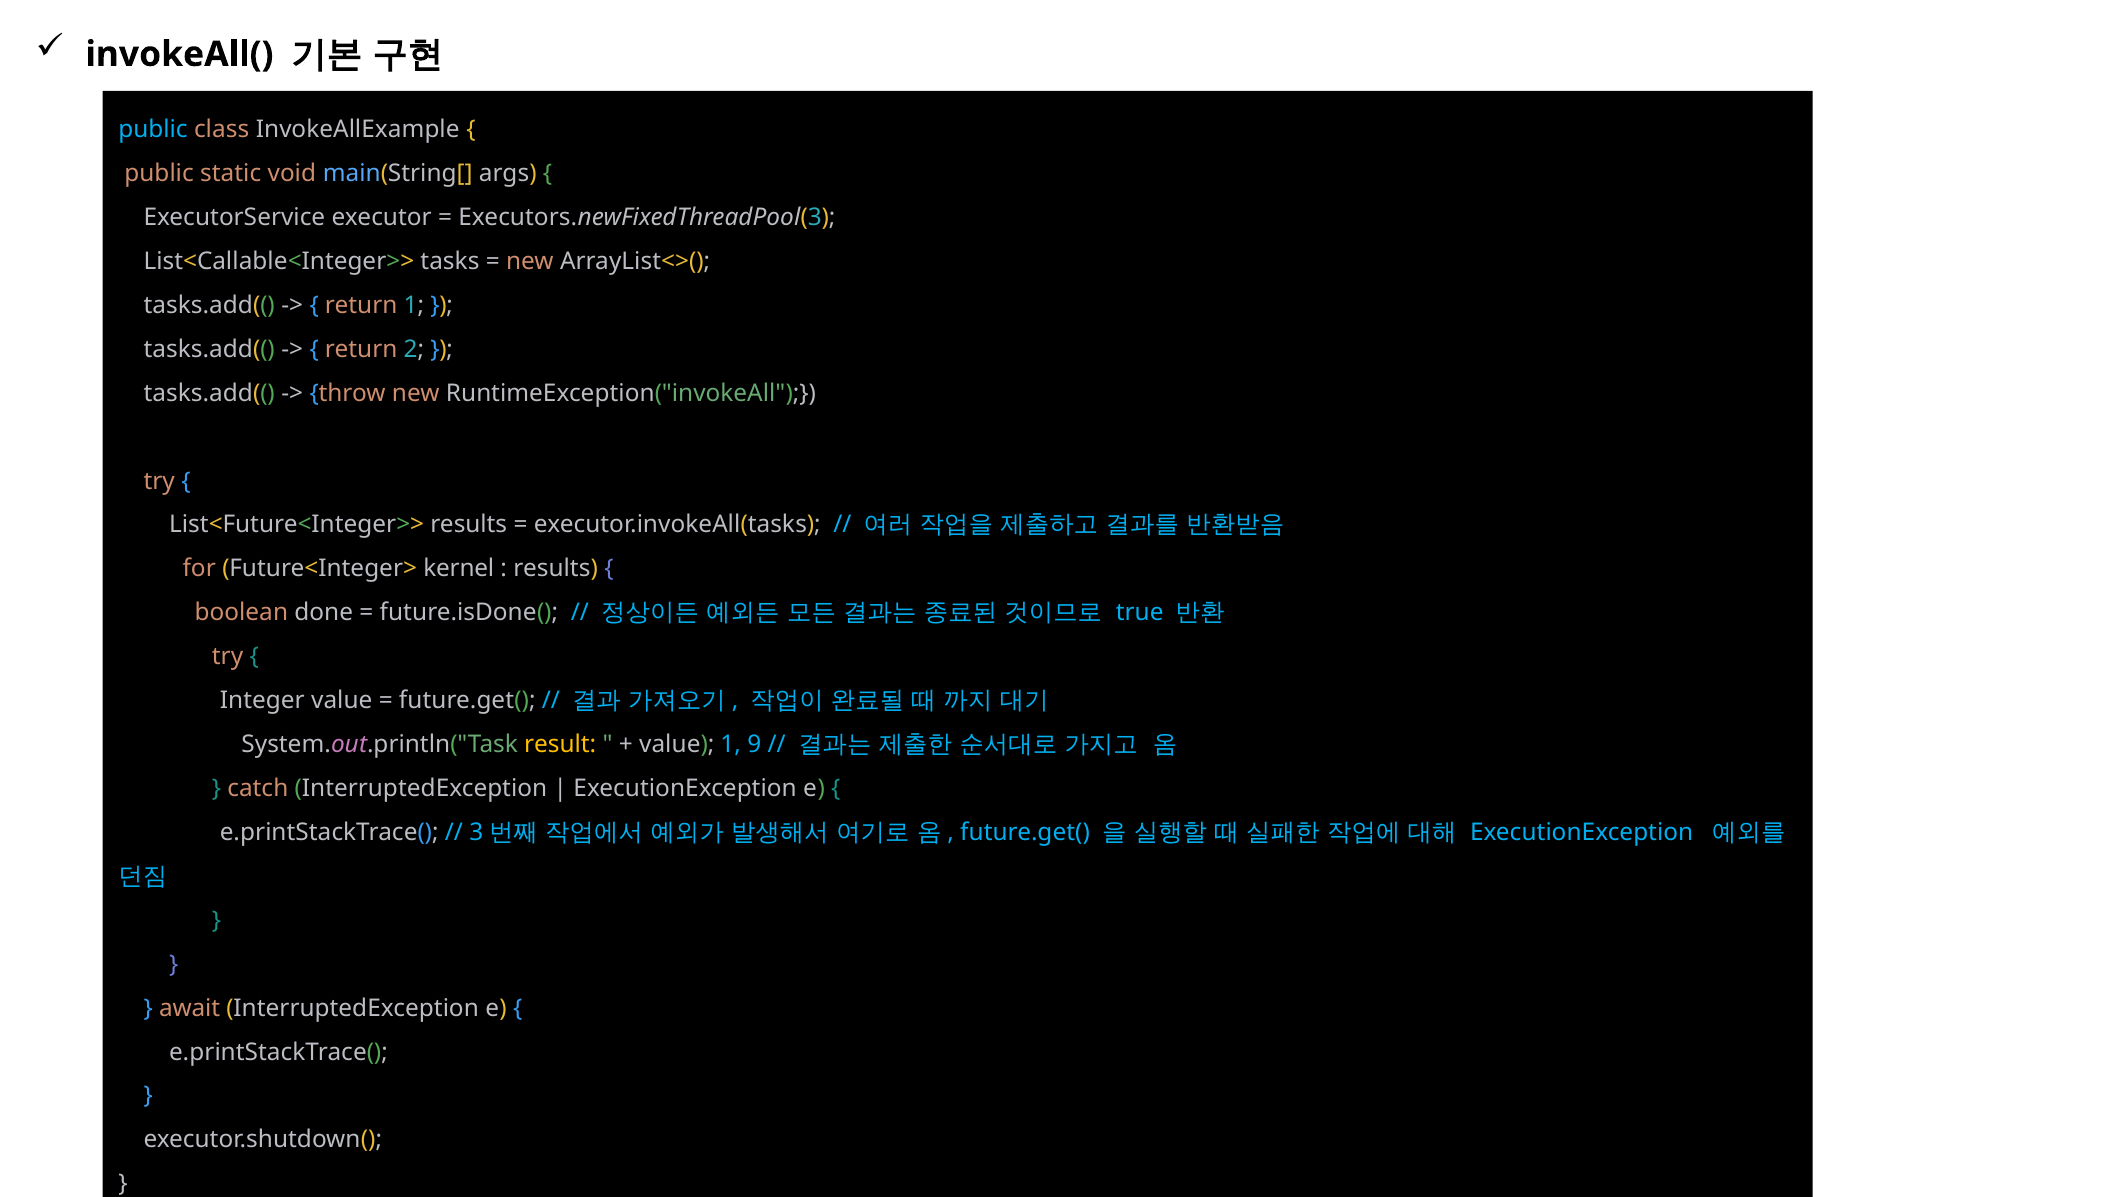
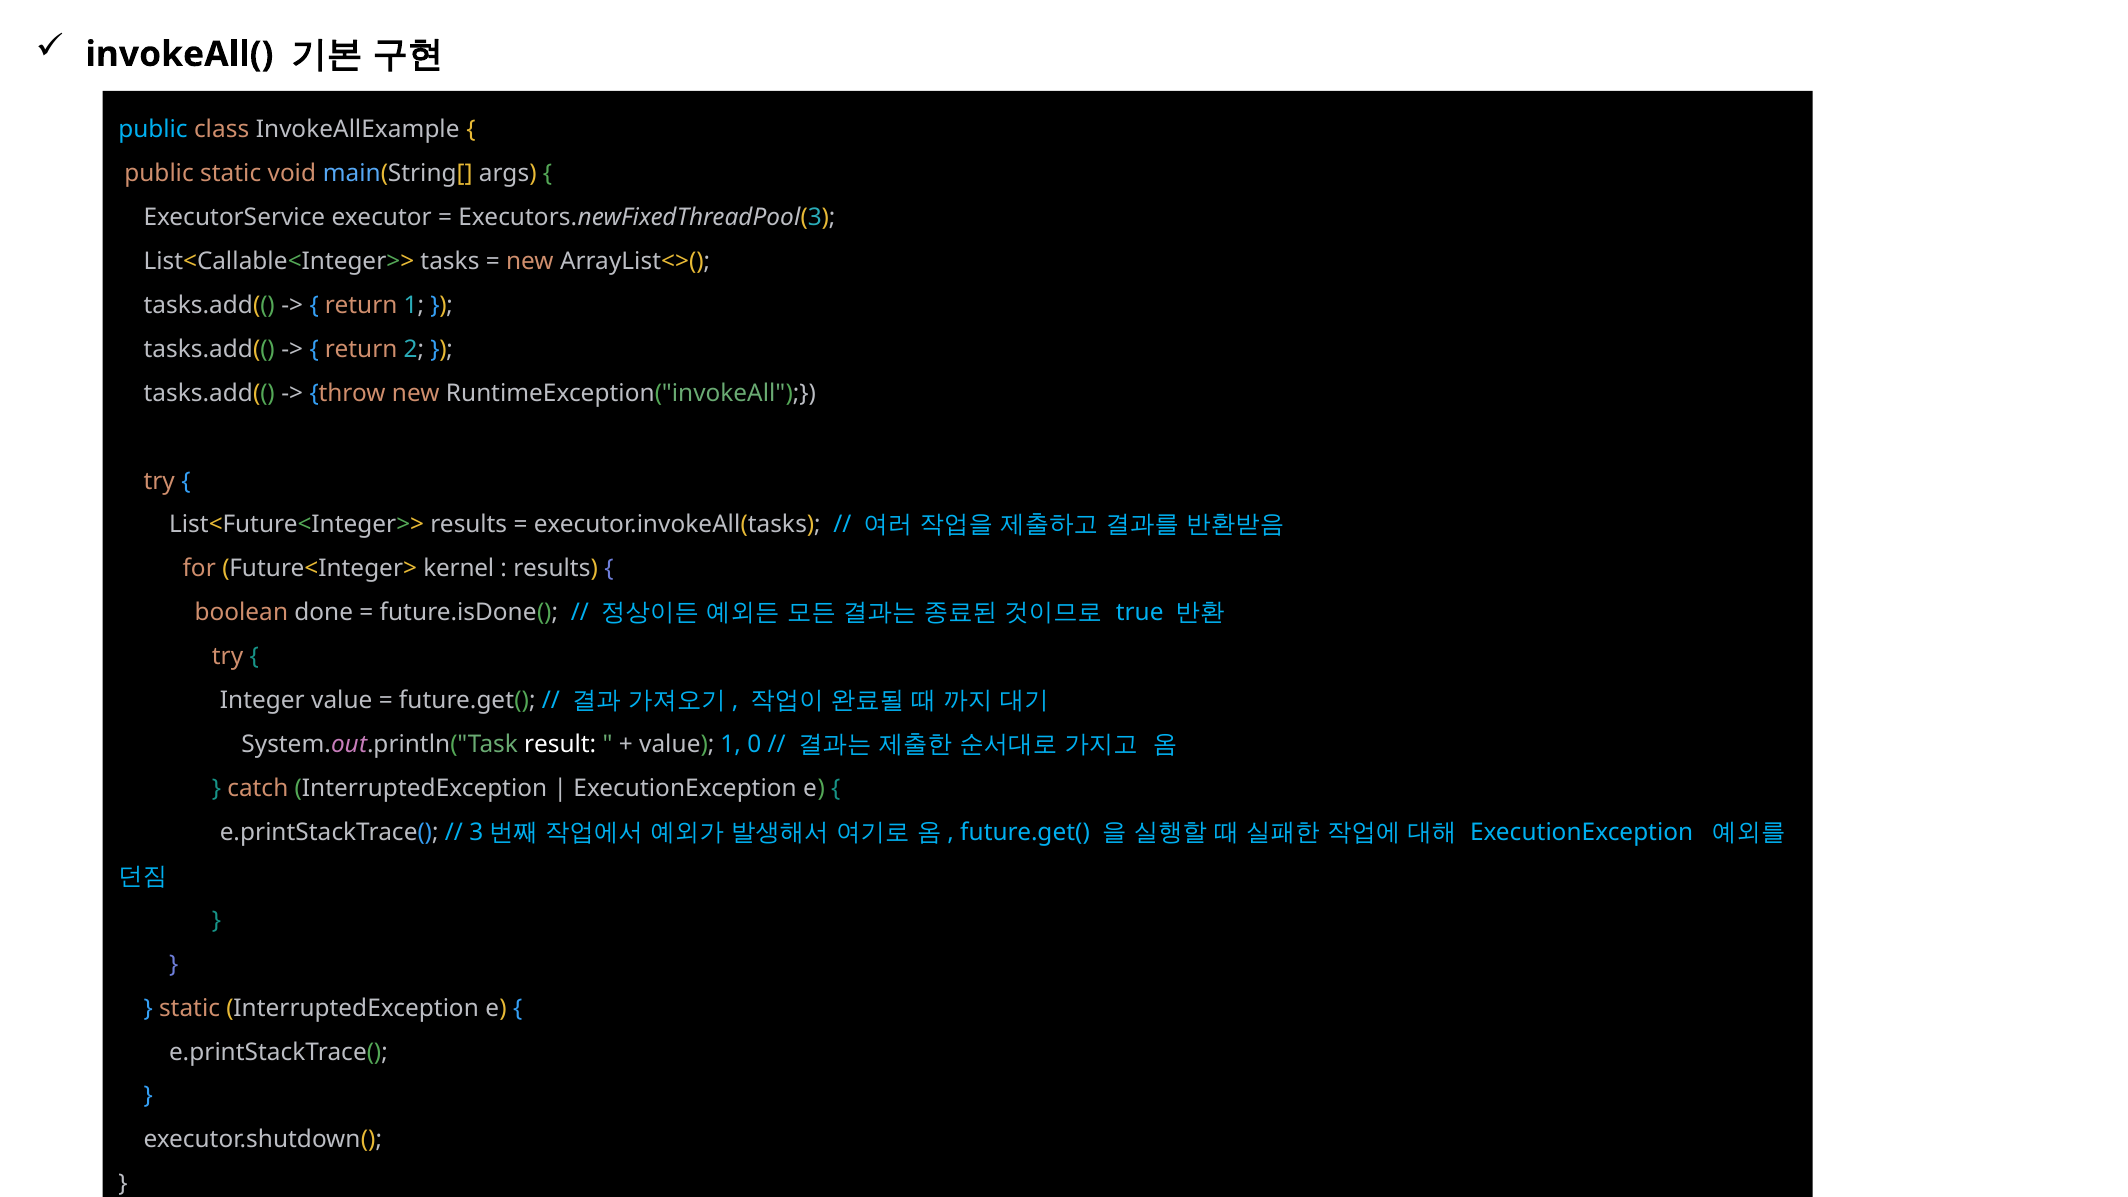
result colour: yellow -> white
9: 9 -> 0
await at (190, 1008): await -> static
